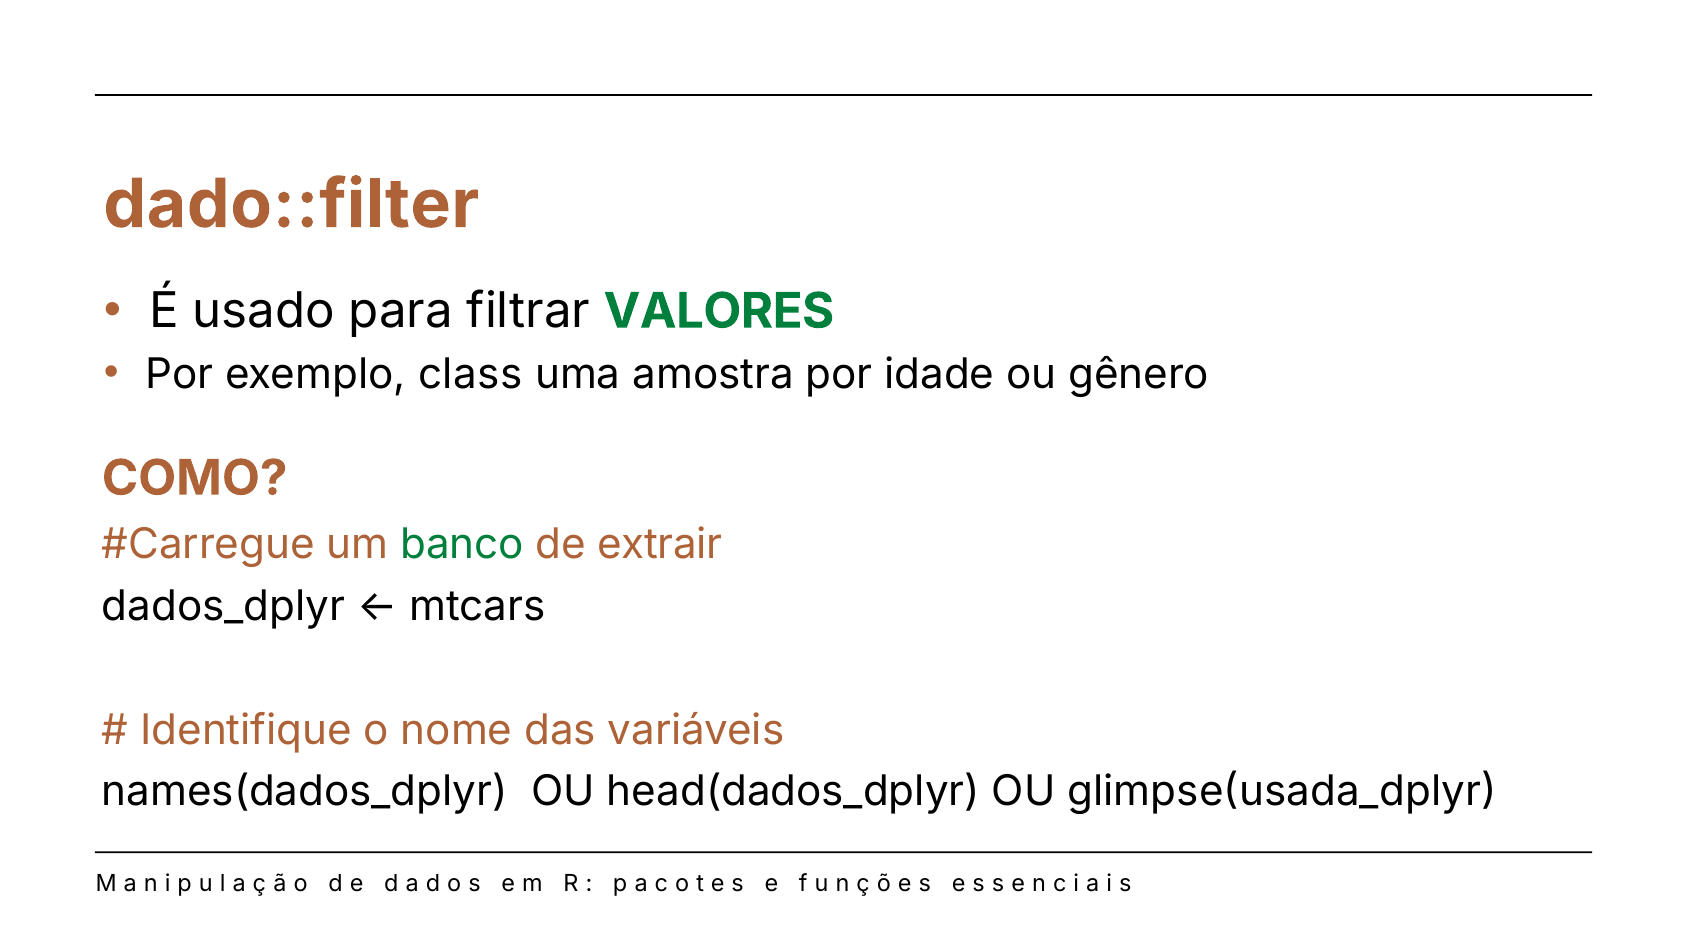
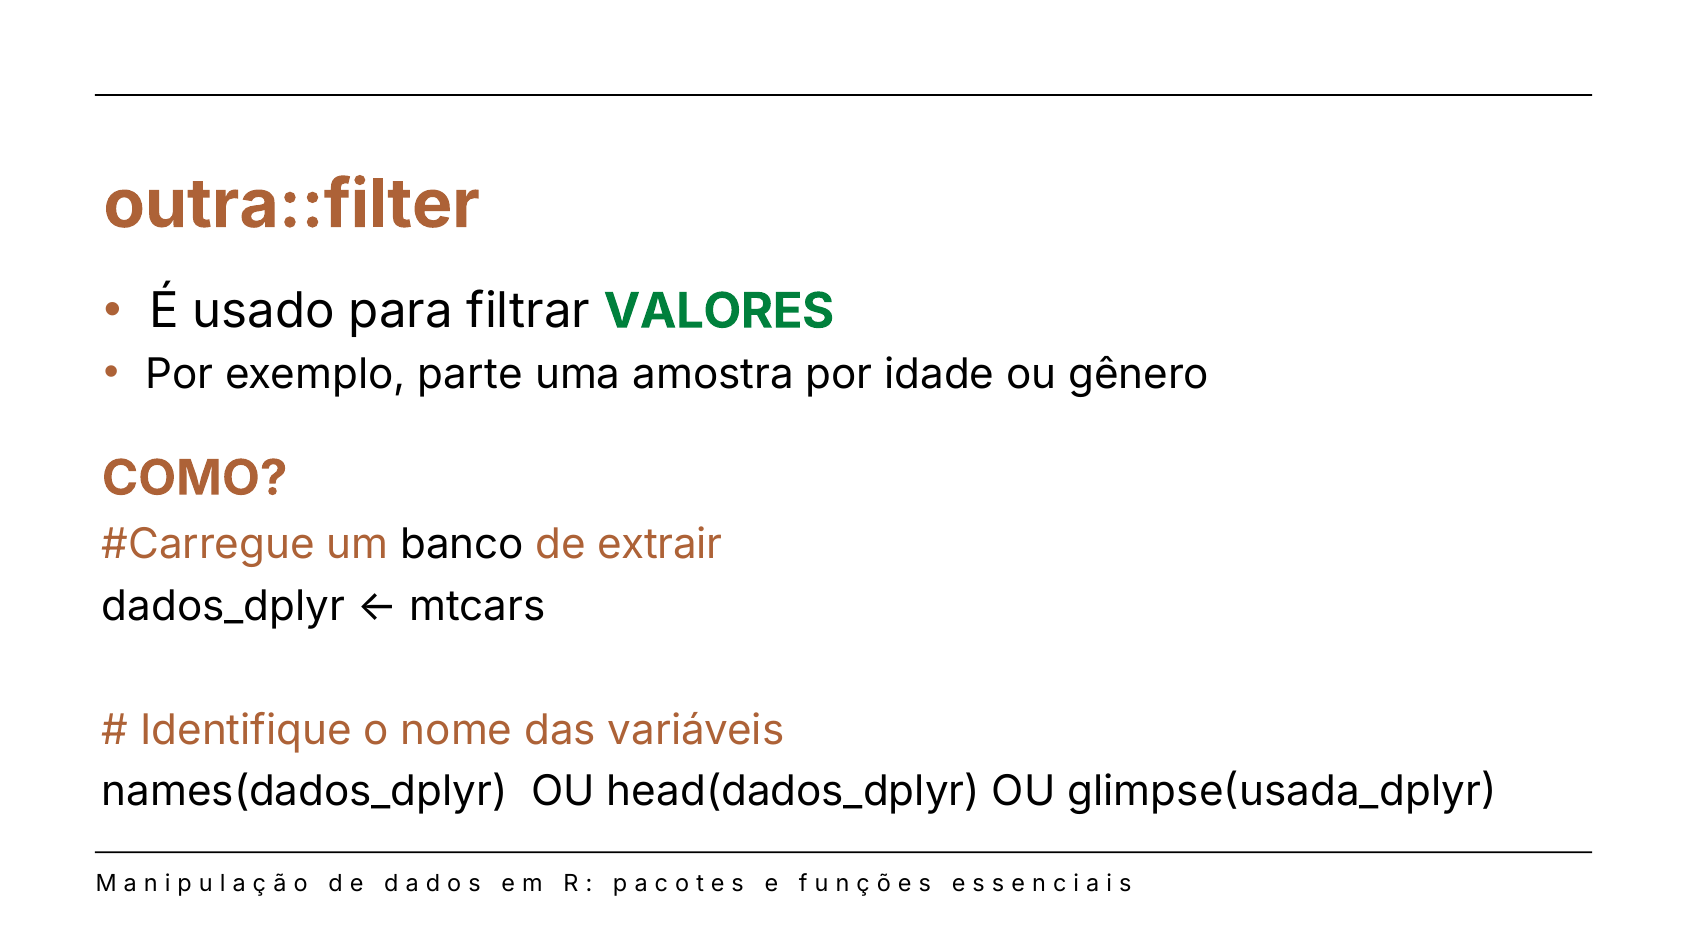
dado::filter: dado::filter -> outra::filter
class: class -> parte
banco colour: green -> black
